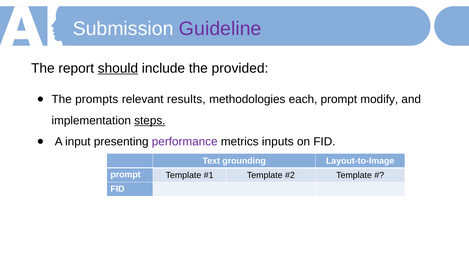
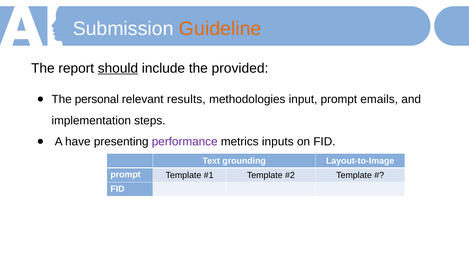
Guideline colour: purple -> orange
prompts: prompts -> personal
each: each -> input
modify: modify -> emails
steps underline: present -> none
input: input -> have
